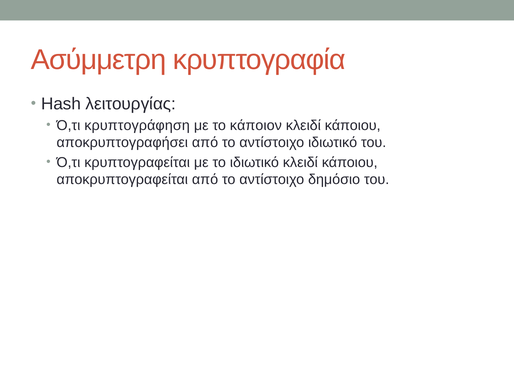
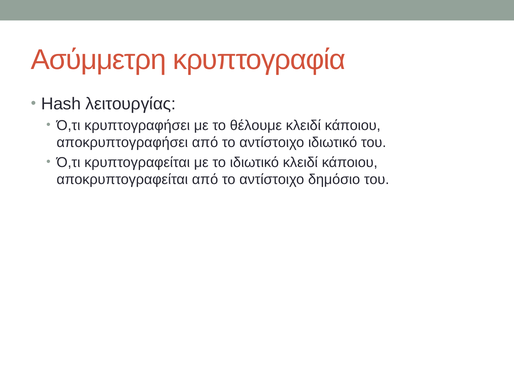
κρυπτογράφηση: κρυπτογράφηση -> κρυπτογραφήσει
κάποιον: κάποιον -> θέλουμε
